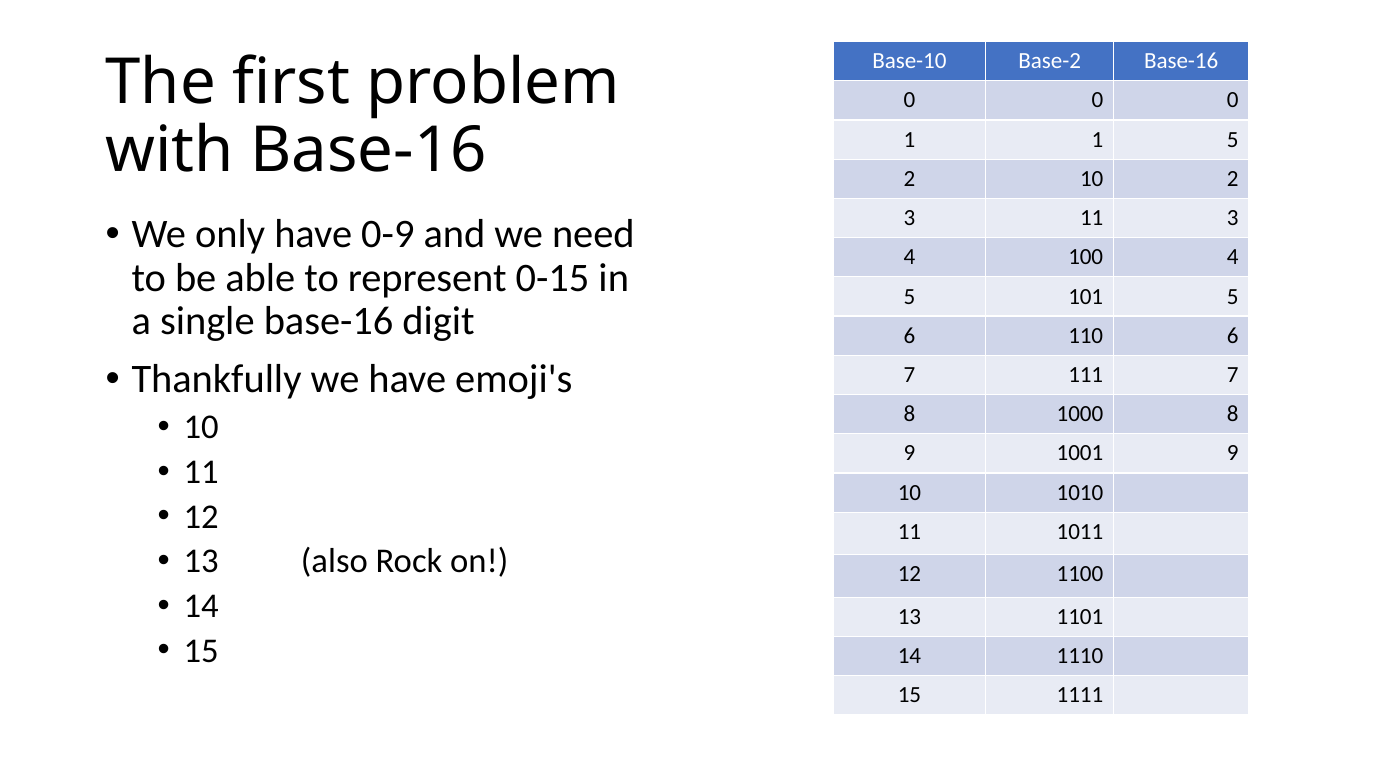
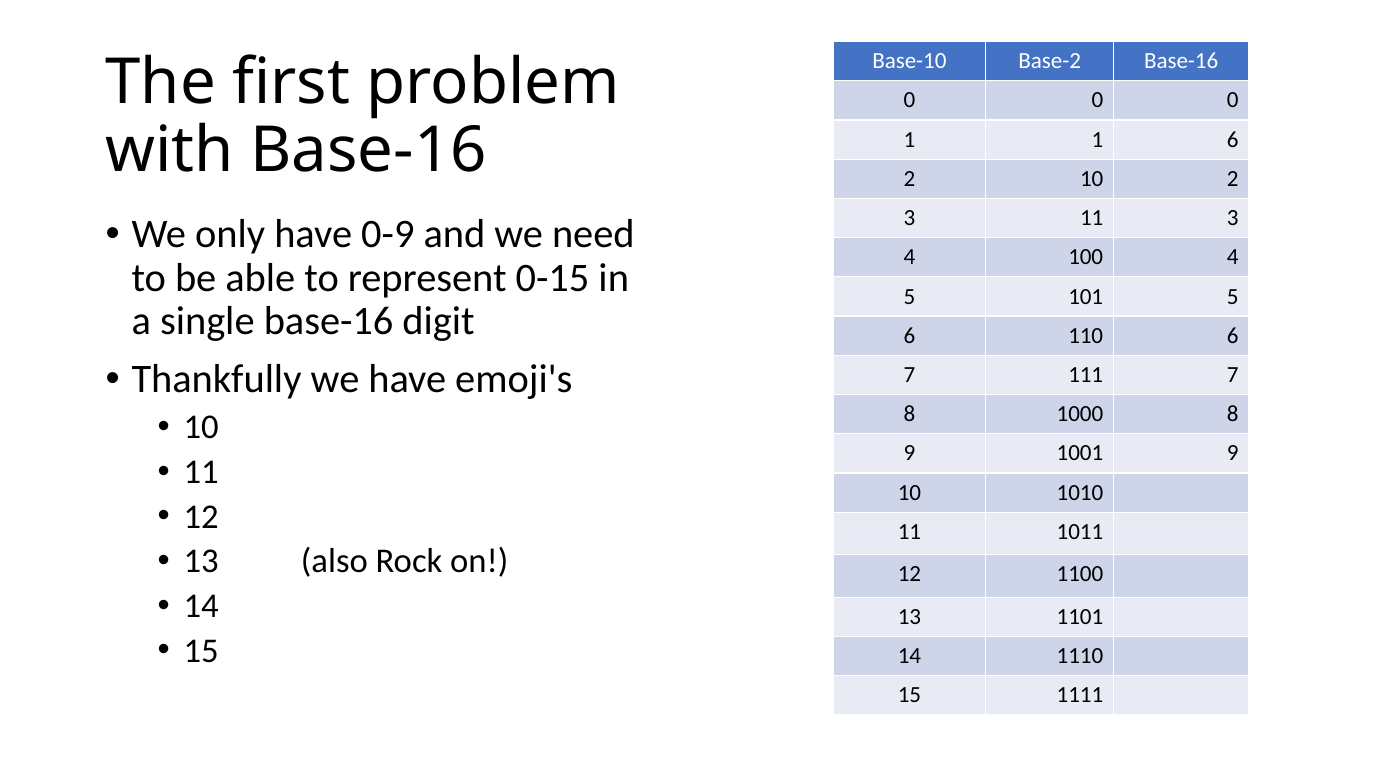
1 5: 5 -> 6
